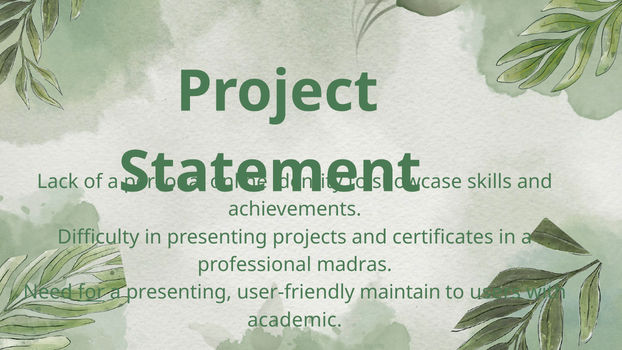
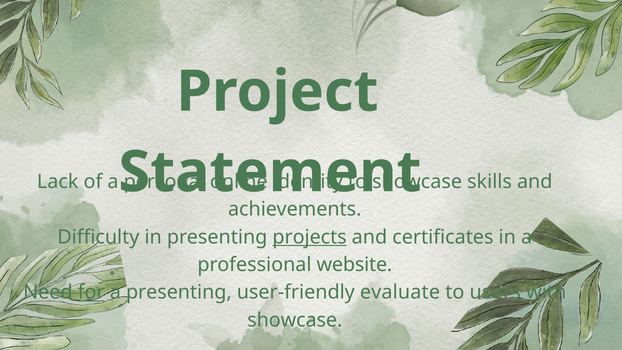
projects underline: none -> present
madras: madras -> website
maintain: maintain -> evaluate
academic at (295, 320): academic -> showcase
